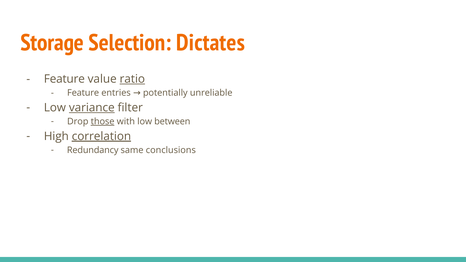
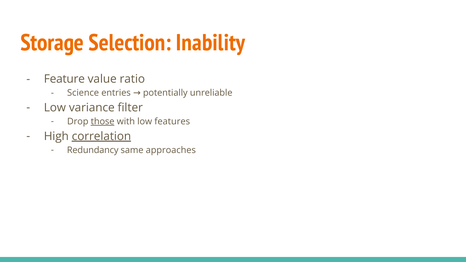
Dictates: Dictates -> Inability
ratio underline: present -> none
Feature at (83, 93): Feature -> Science
variance underline: present -> none
between: between -> features
conclusions: conclusions -> approaches
